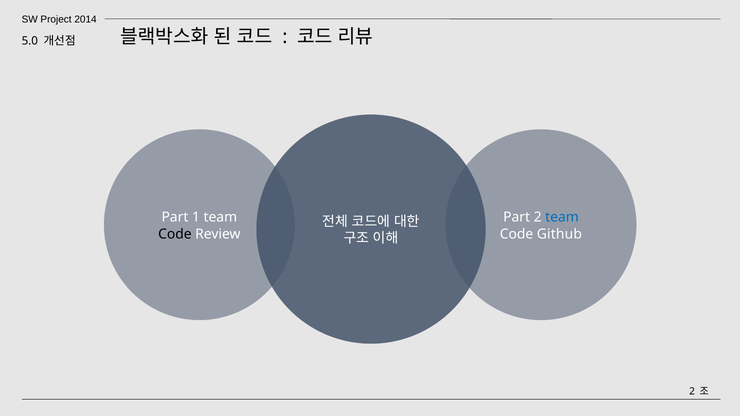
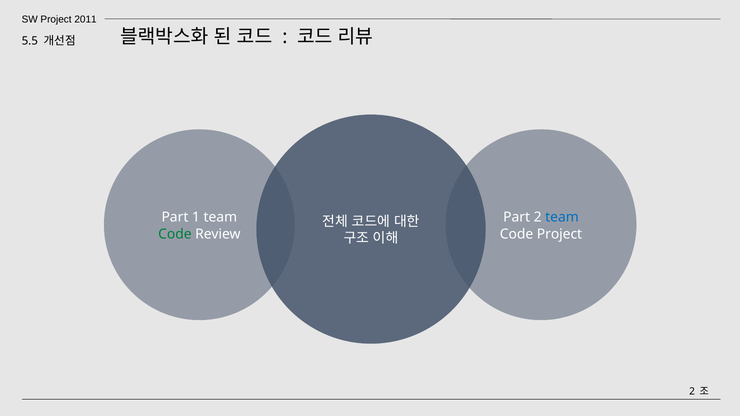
2014: 2014 -> 2011
5.0: 5.0 -> 5.5
Code at (175, 234) colour: black -> green
Code Github: Github -> Project
